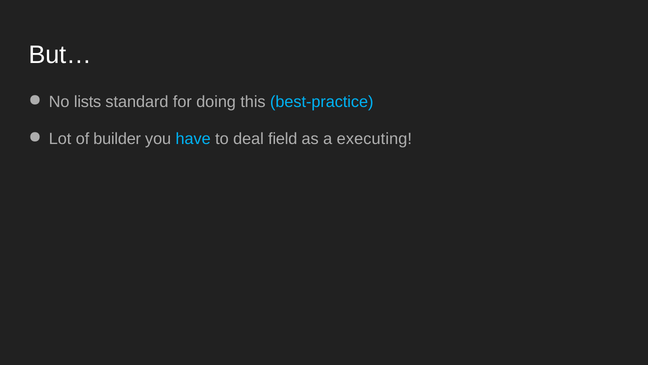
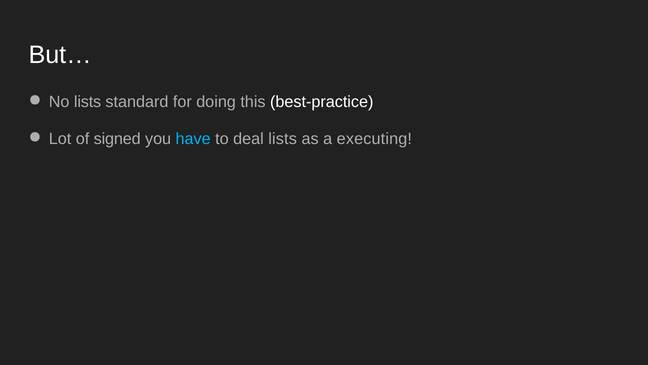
best-practice colour: light blue -> white
builder: builder -> signed
deal field: field -> lists
